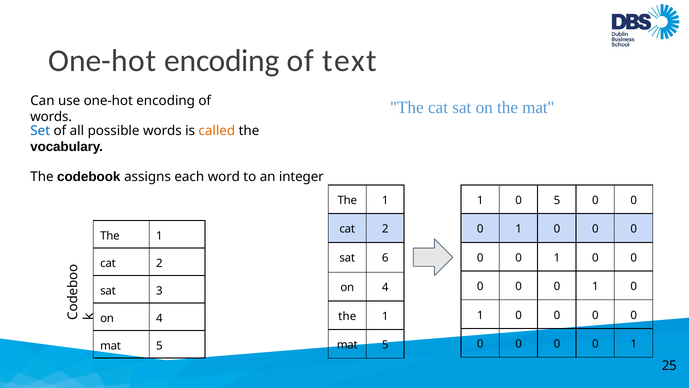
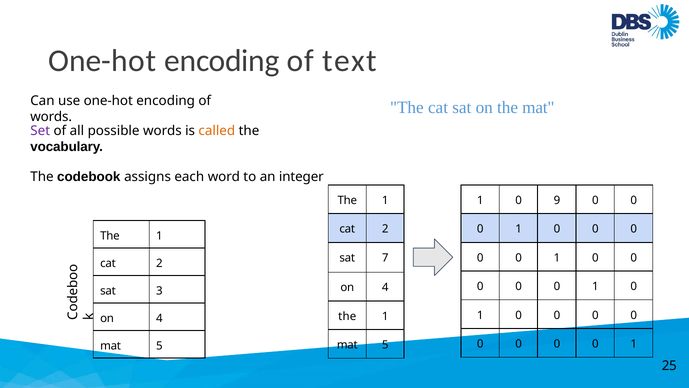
Set colour: blue -> purple
0 5: 5 -> 9
6: 6 -> 7
